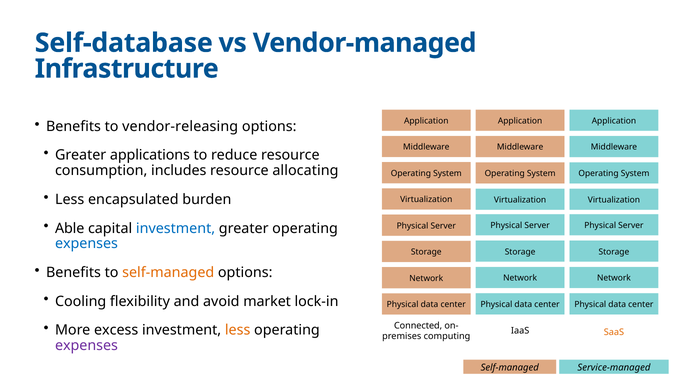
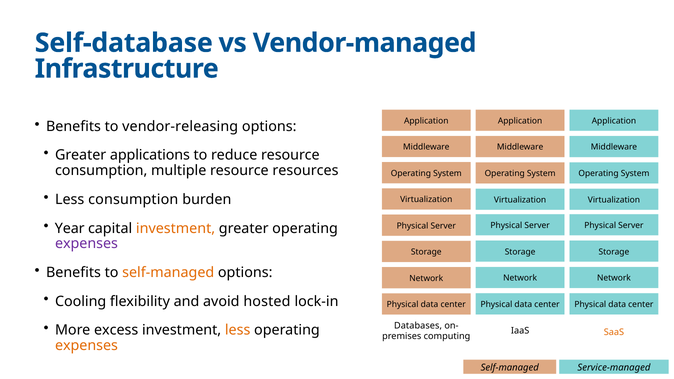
includes: includes -> multiple
allocating: allocating -> resources
Less encapsulated: encapsulated -> consumption
Able: Able -> Year
investment at (176, 228) colour: blue -> orange
expenses at (86, 244) colour: blue -> purple
market: market -> hosted
Connected: Connected -> Databases
expenses at (86, 346) colour: purple -> orange
